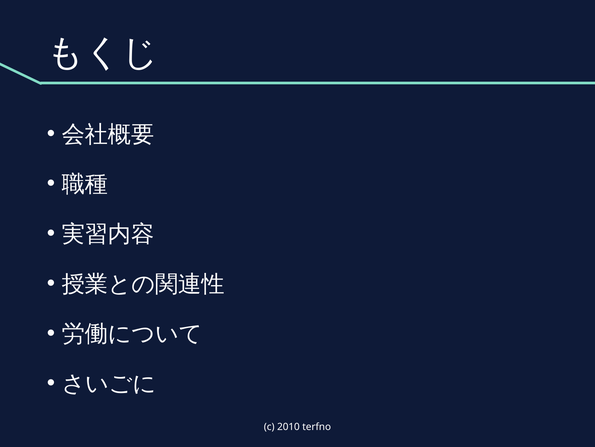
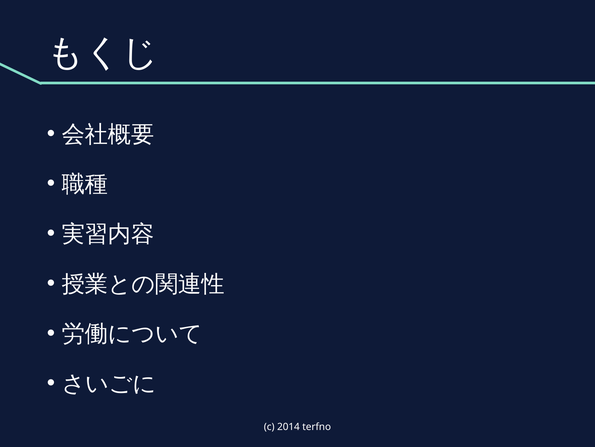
2010: 2010 -> 2014
